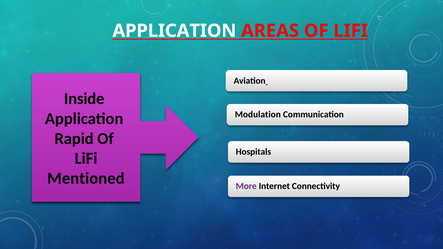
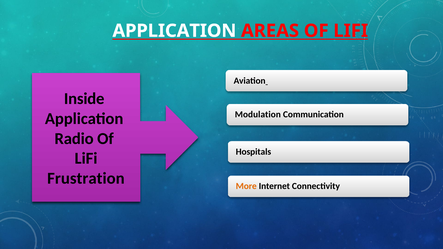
Rapid: Rapid -> Radio
Mentioned: Mentioned -> Frustration
More colour: purple -> orange
